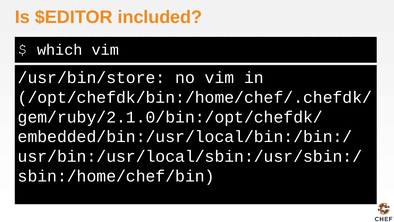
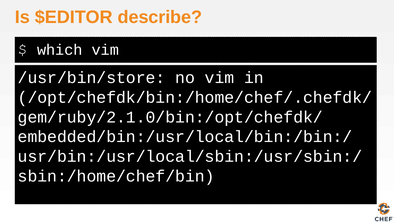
included: included -> describe
